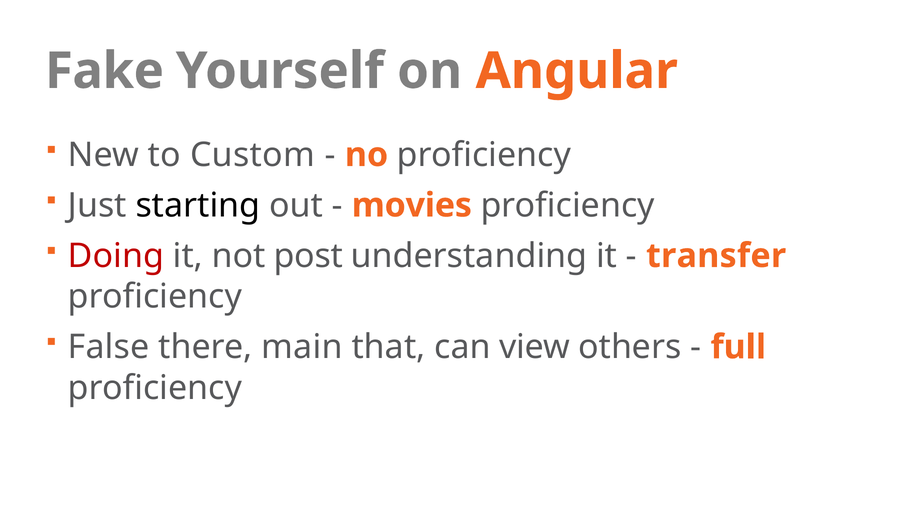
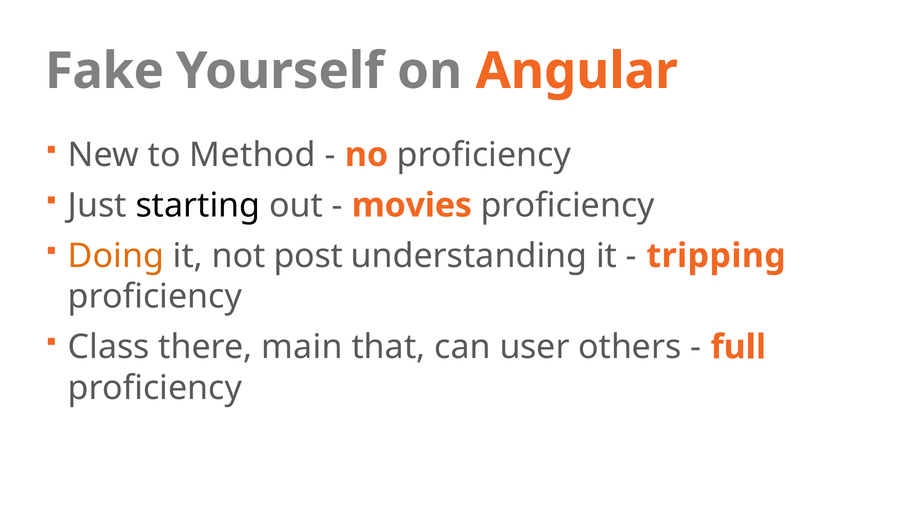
Custom: Custom -> Method
Doing colour: red -> orange
transfer: transfer -> tripping
False: False -> Class
view: view -> user
